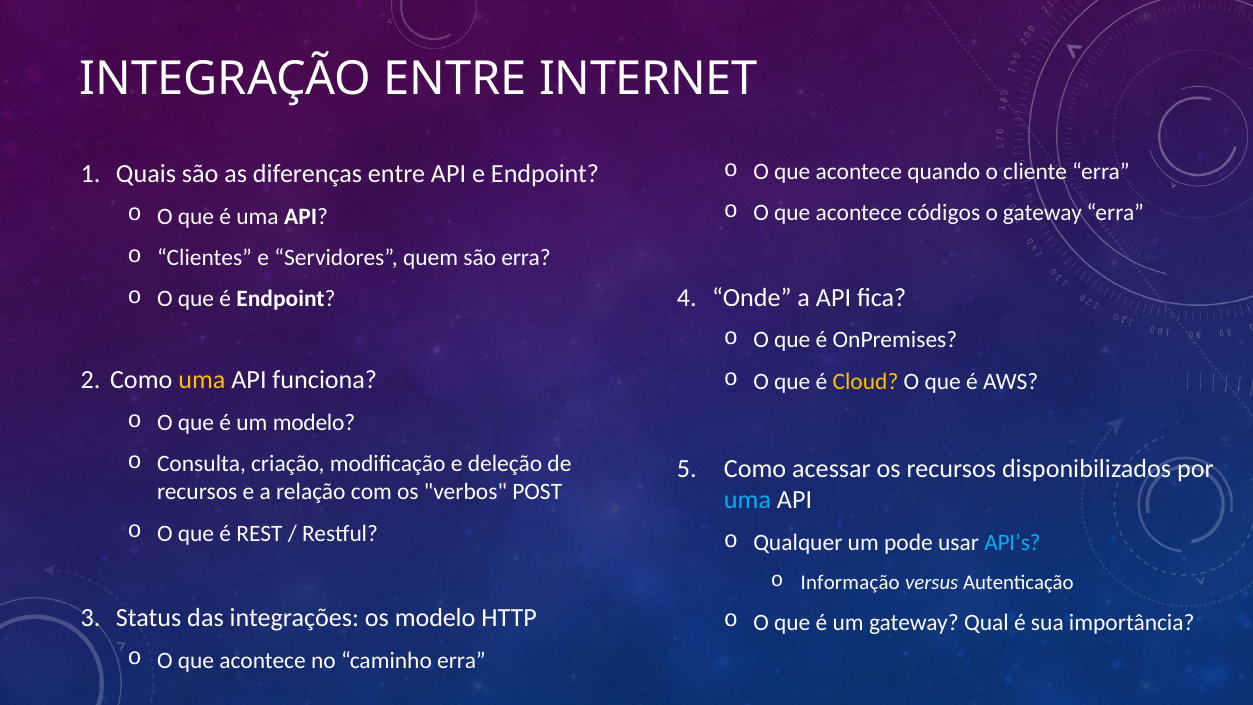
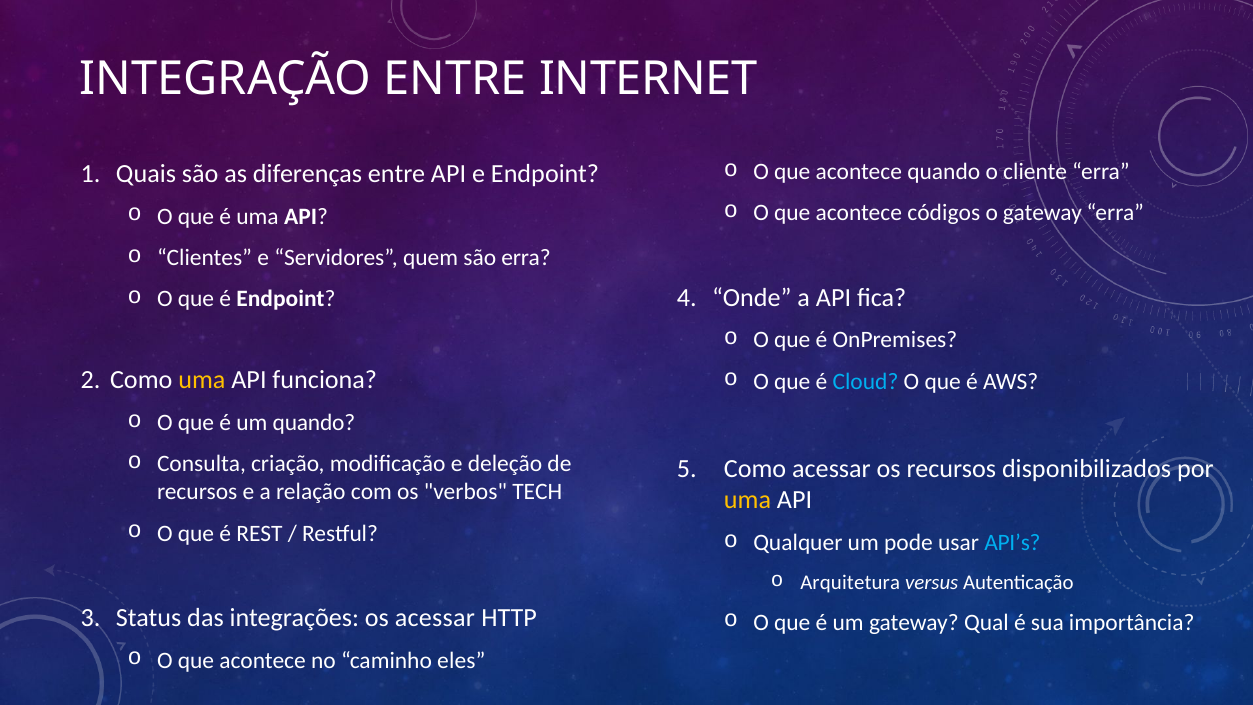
Cloud colour: yellow -> light blue
um modelo: modelo -> quando
POST: POST -> TECH
uma at (747, 500) colour: light blue -> yellow
Informação: Informação -> Arquitetura
os modelo: modelo -> acessar
caminho erra: erra -> eles
